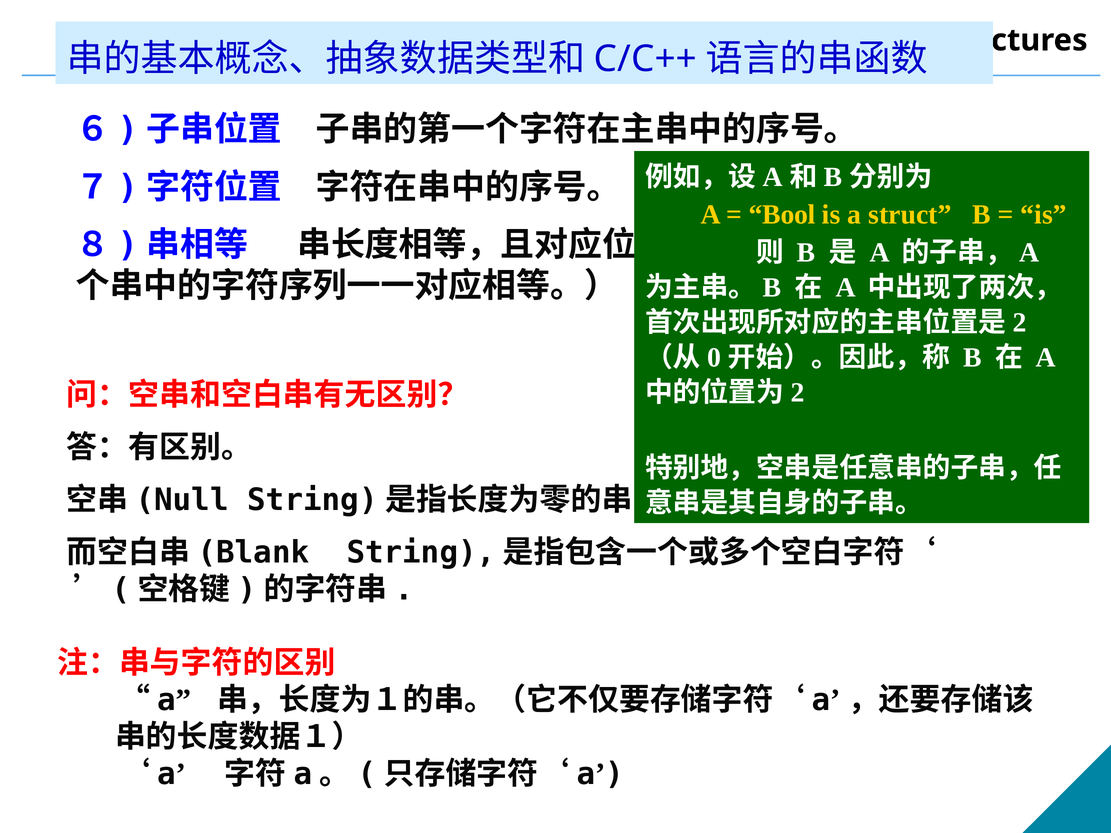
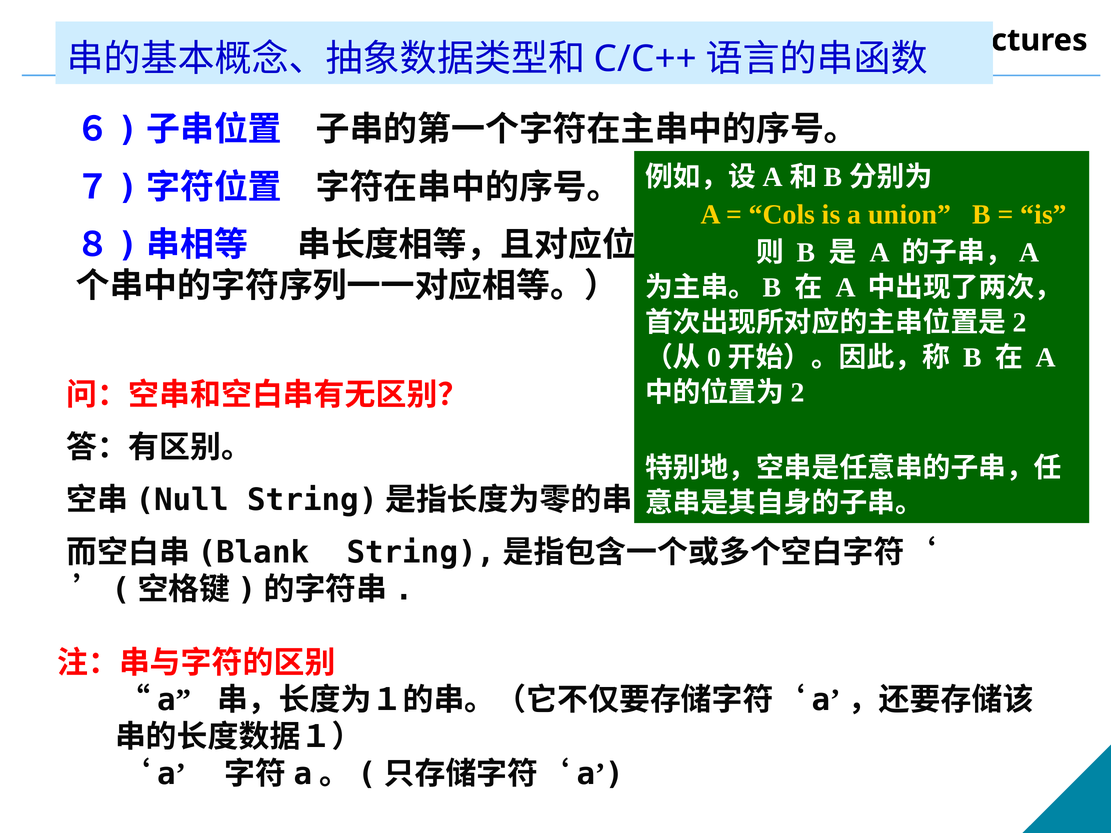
Bool: Bool -> Cols
struct: struct -> union
